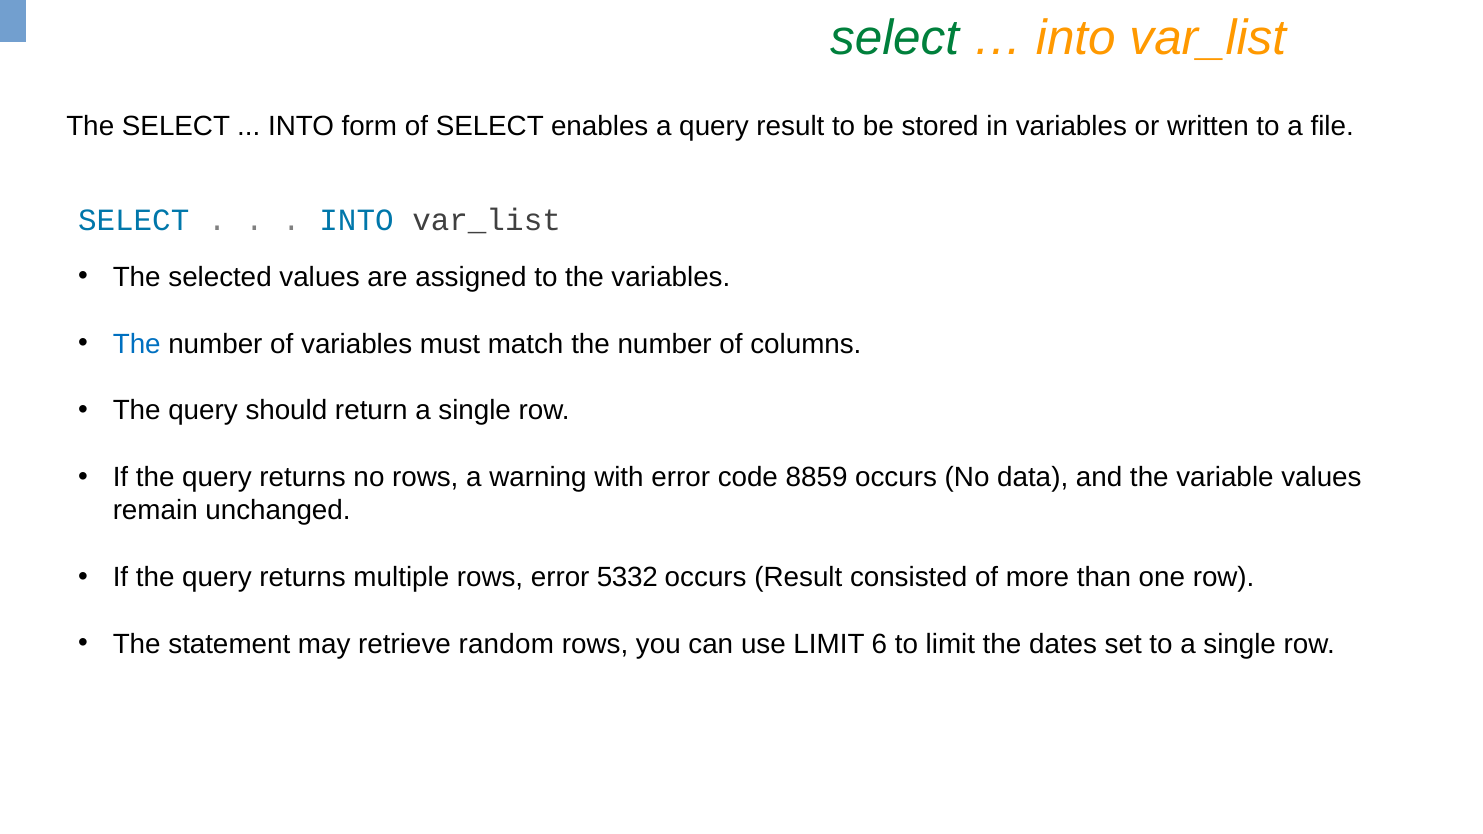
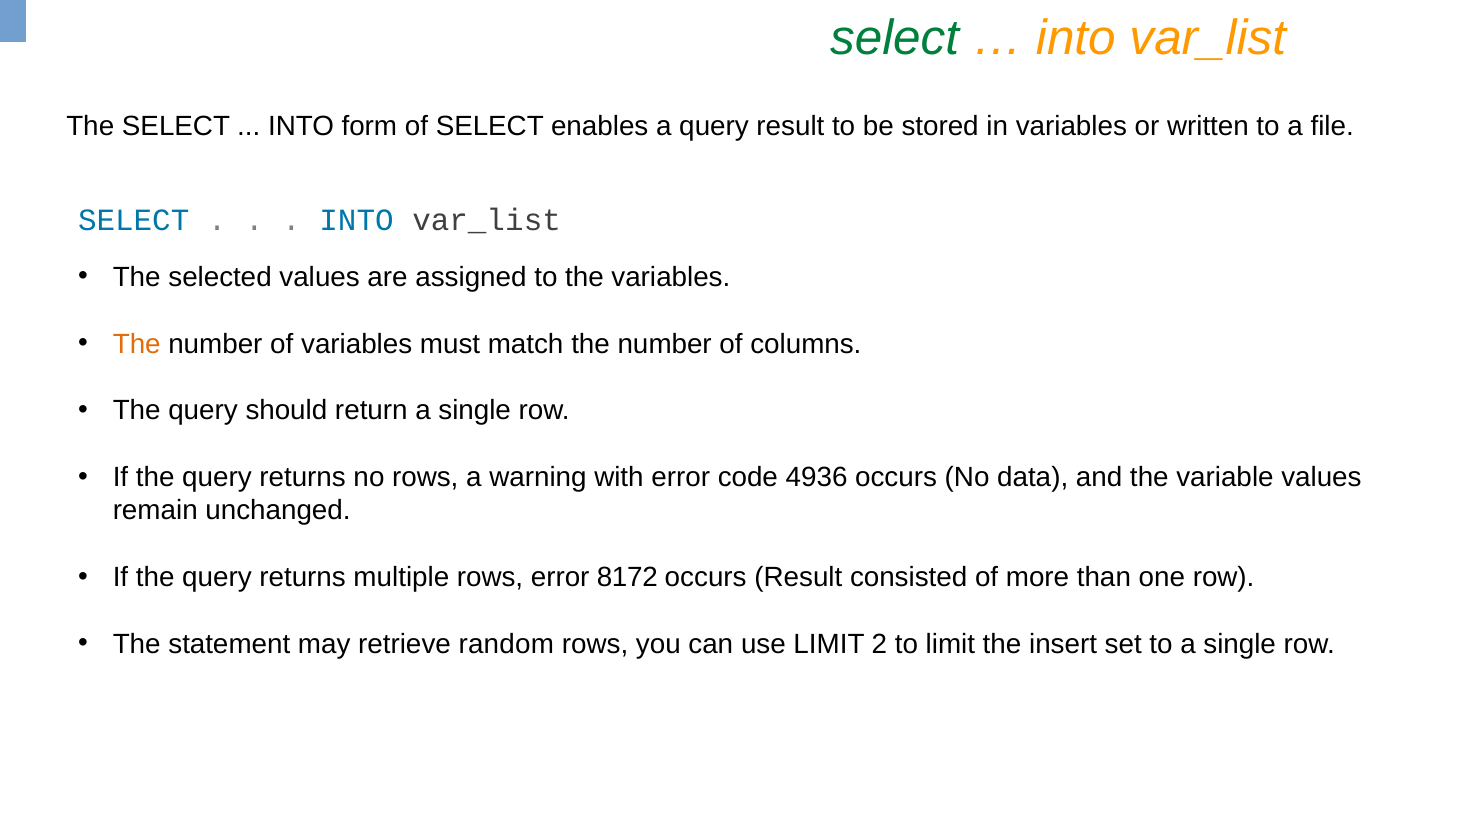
The at (137, 344) colour: blue -> orange
8859: 8859 -> 4936
5332: 5332 -> 8172
6: 6 -> 2
dates: dates -> insert
